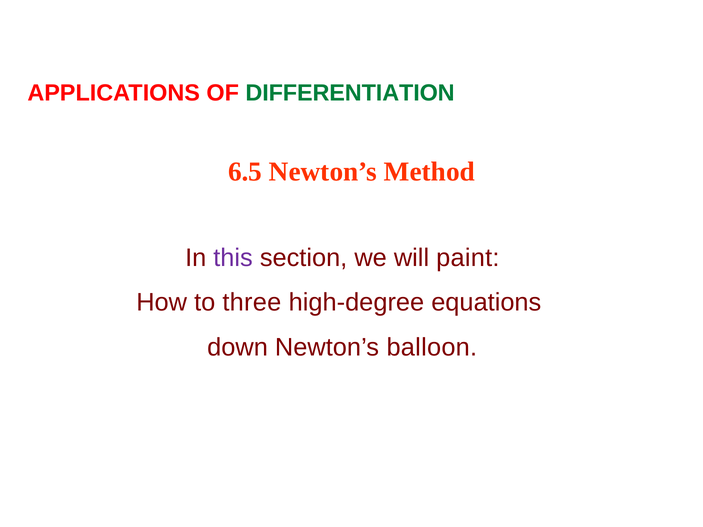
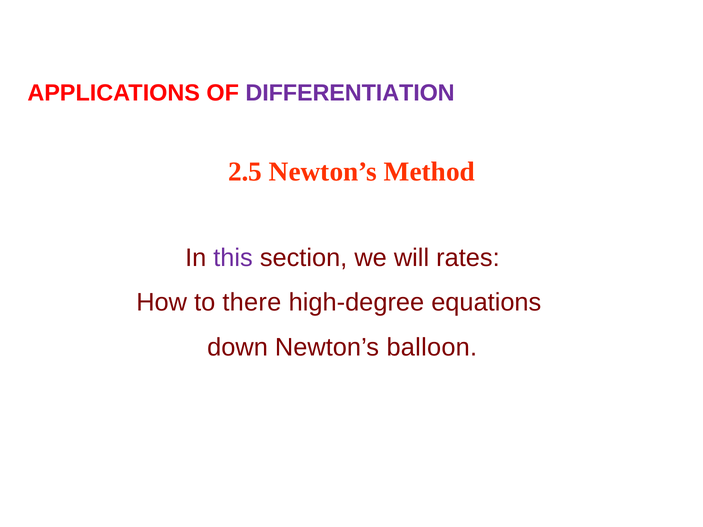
DIFFERENTIATION colour: green -> purple
6.5: 6.5 -> 2.5
paint: paint -> rates
three: three -> there
